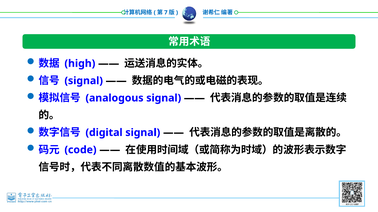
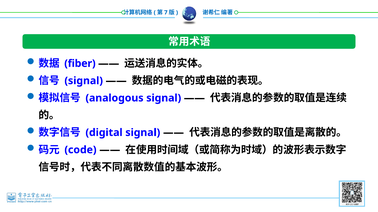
high: high -> fiber
